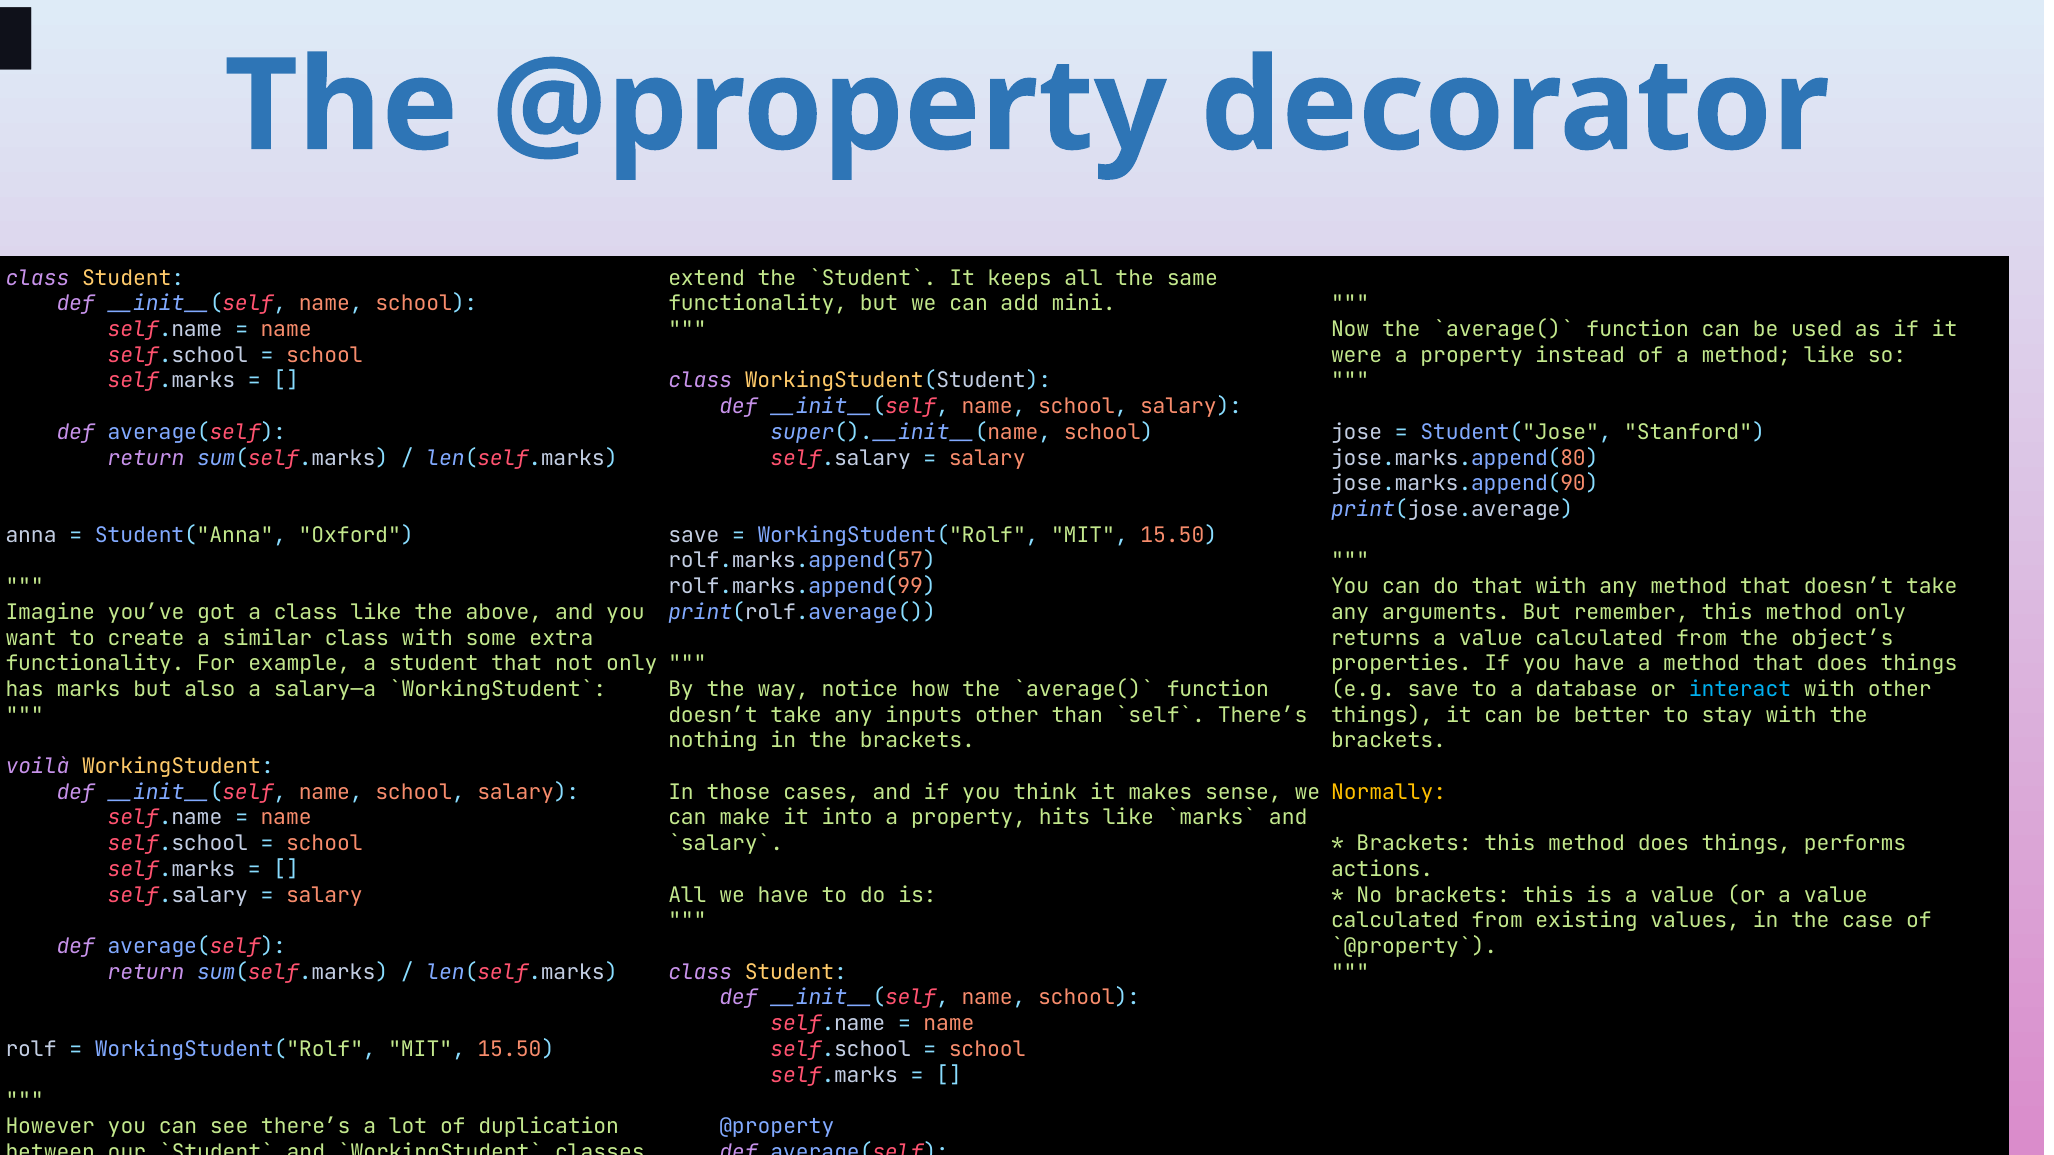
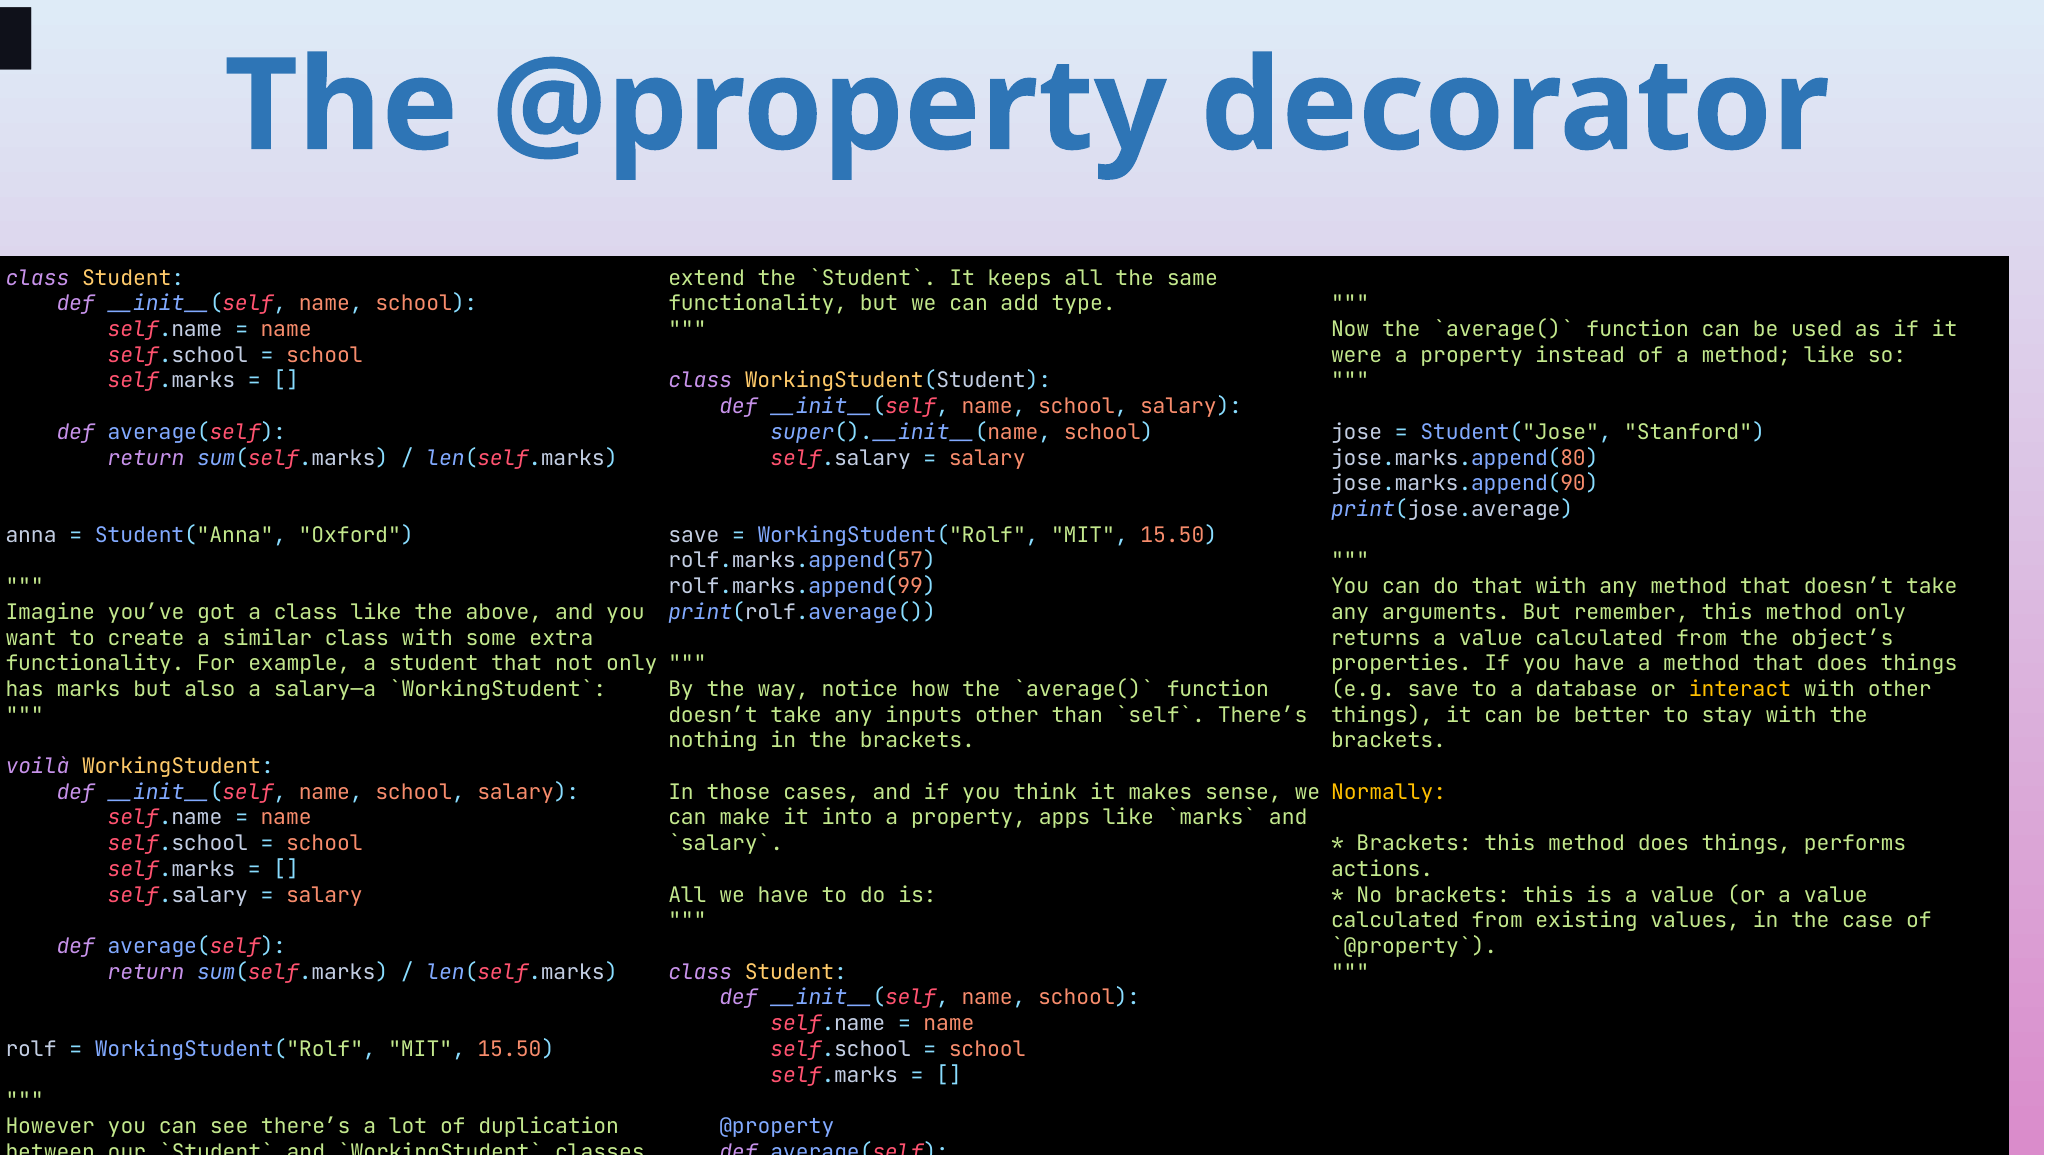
mini: mini -> type
interact colour: light blue -> yellow
hits: hits -> apps
